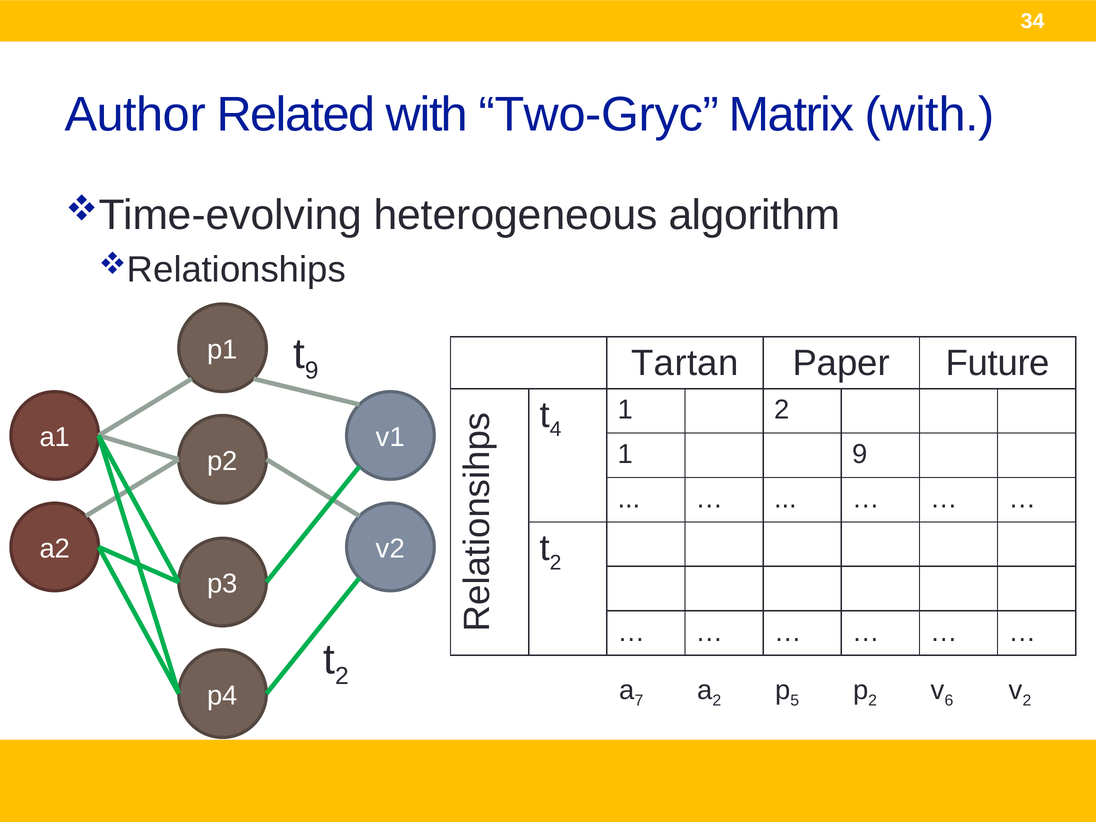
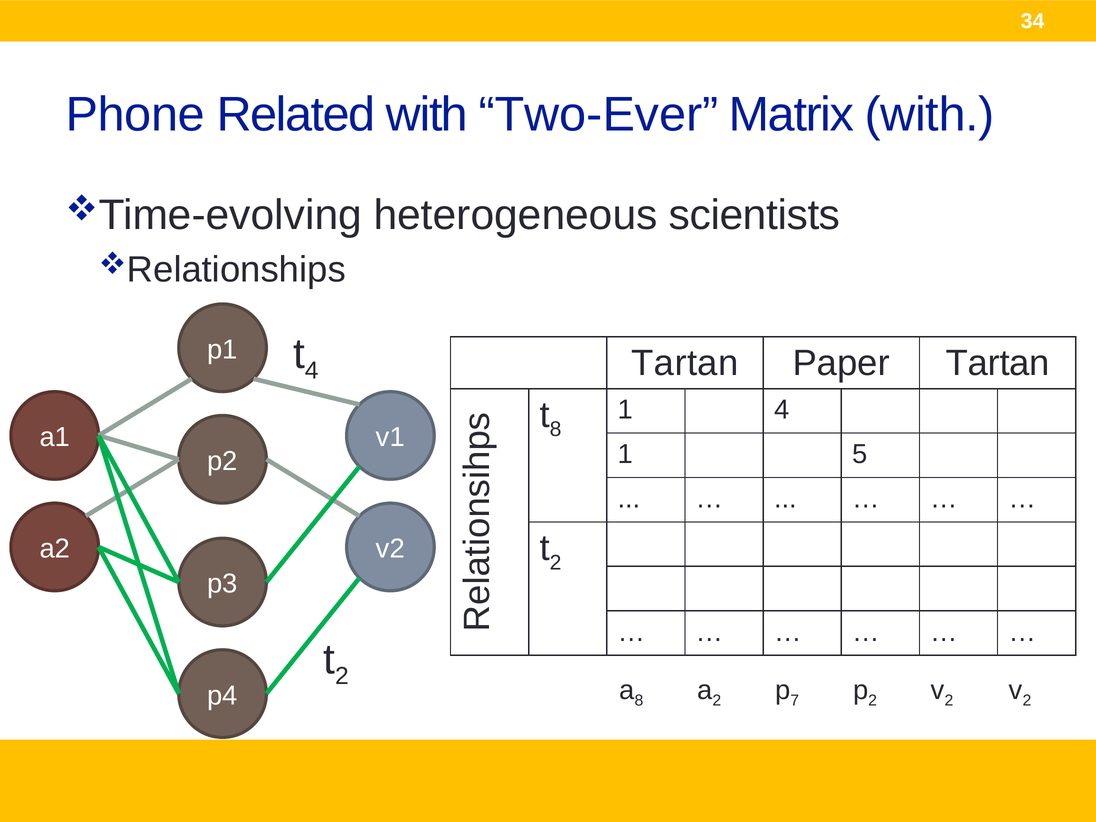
Author: Author -> Phone
Two-Gryc: Two-Gryc -> Two-Ever
algorithm: algorithm -> scientists
9 at (312, 371): 9 -> 4
Paper Future: Future -> Tartan
1 2: 2 -> 4
4 at (556, 429): 4 -> 8
1 9: 9 -> 5
7 at (639, 701): 7 -> 8
5: 5 -> 7
6 at (949, 701): 6 -> 2
